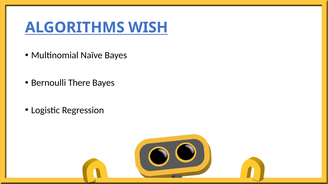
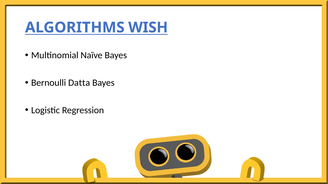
There: There -> Datta
